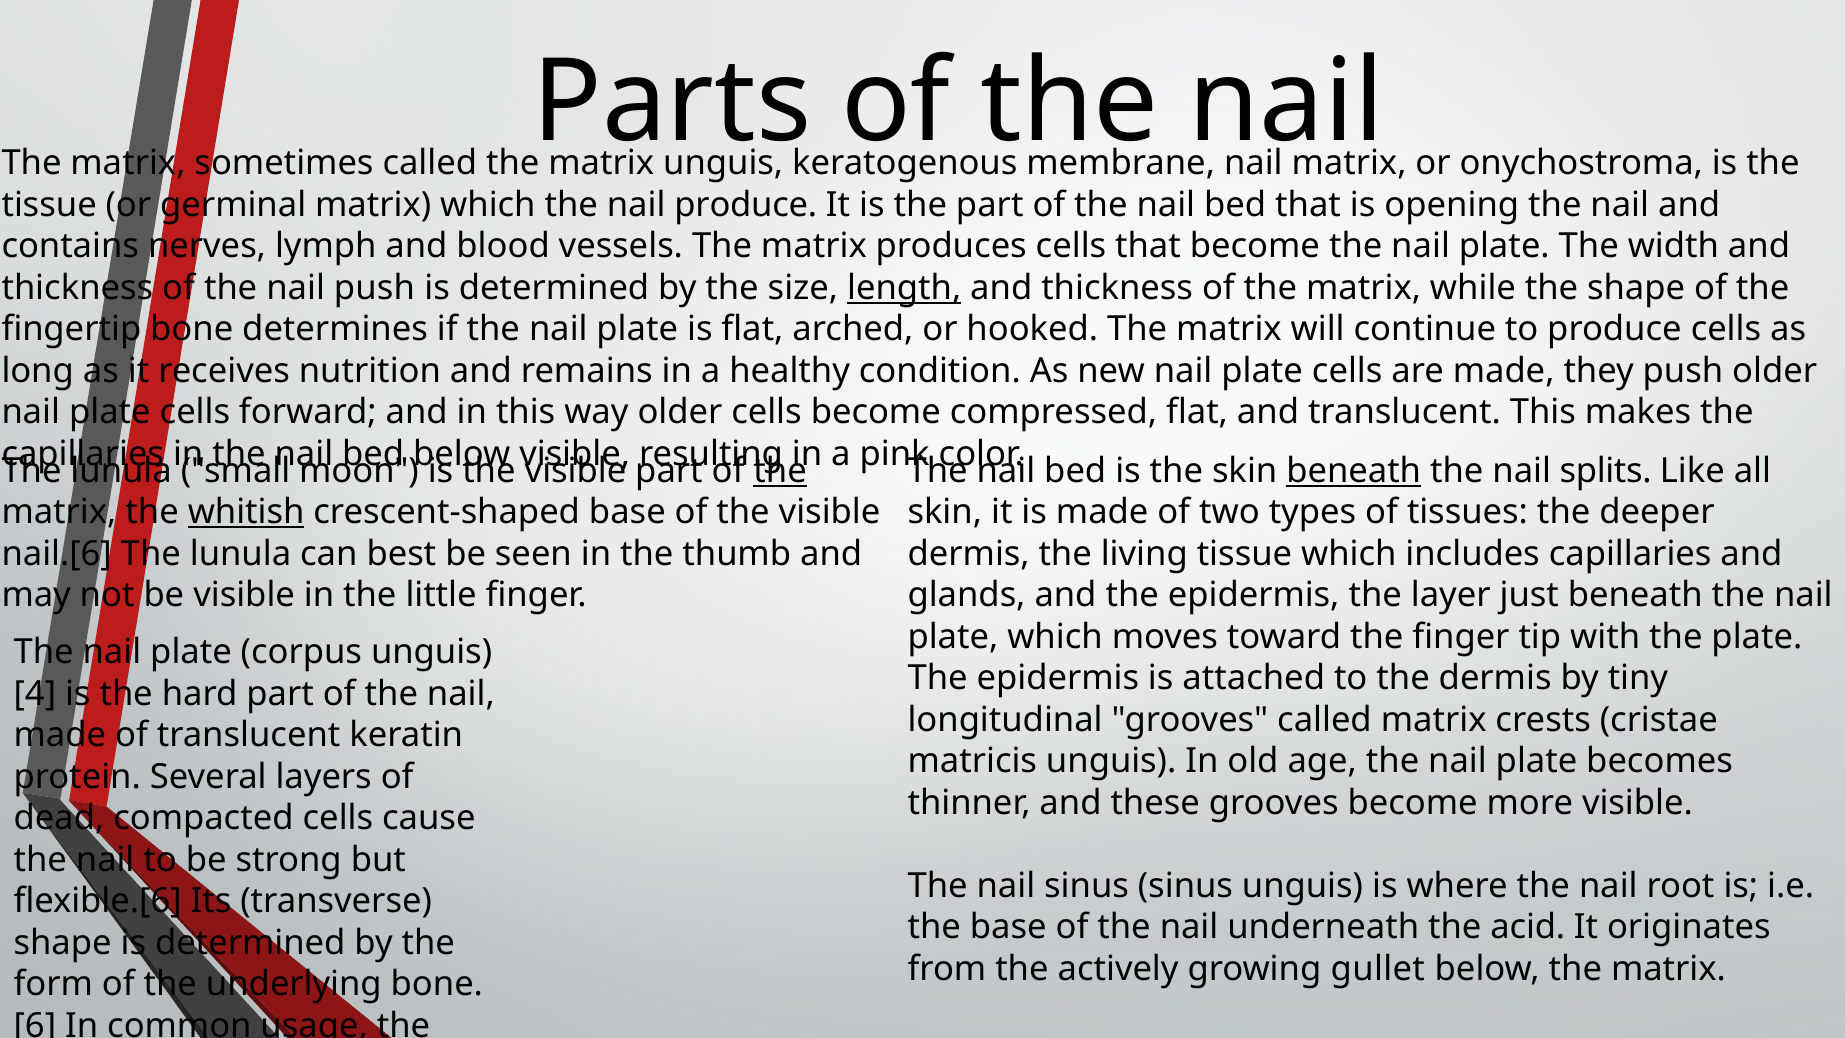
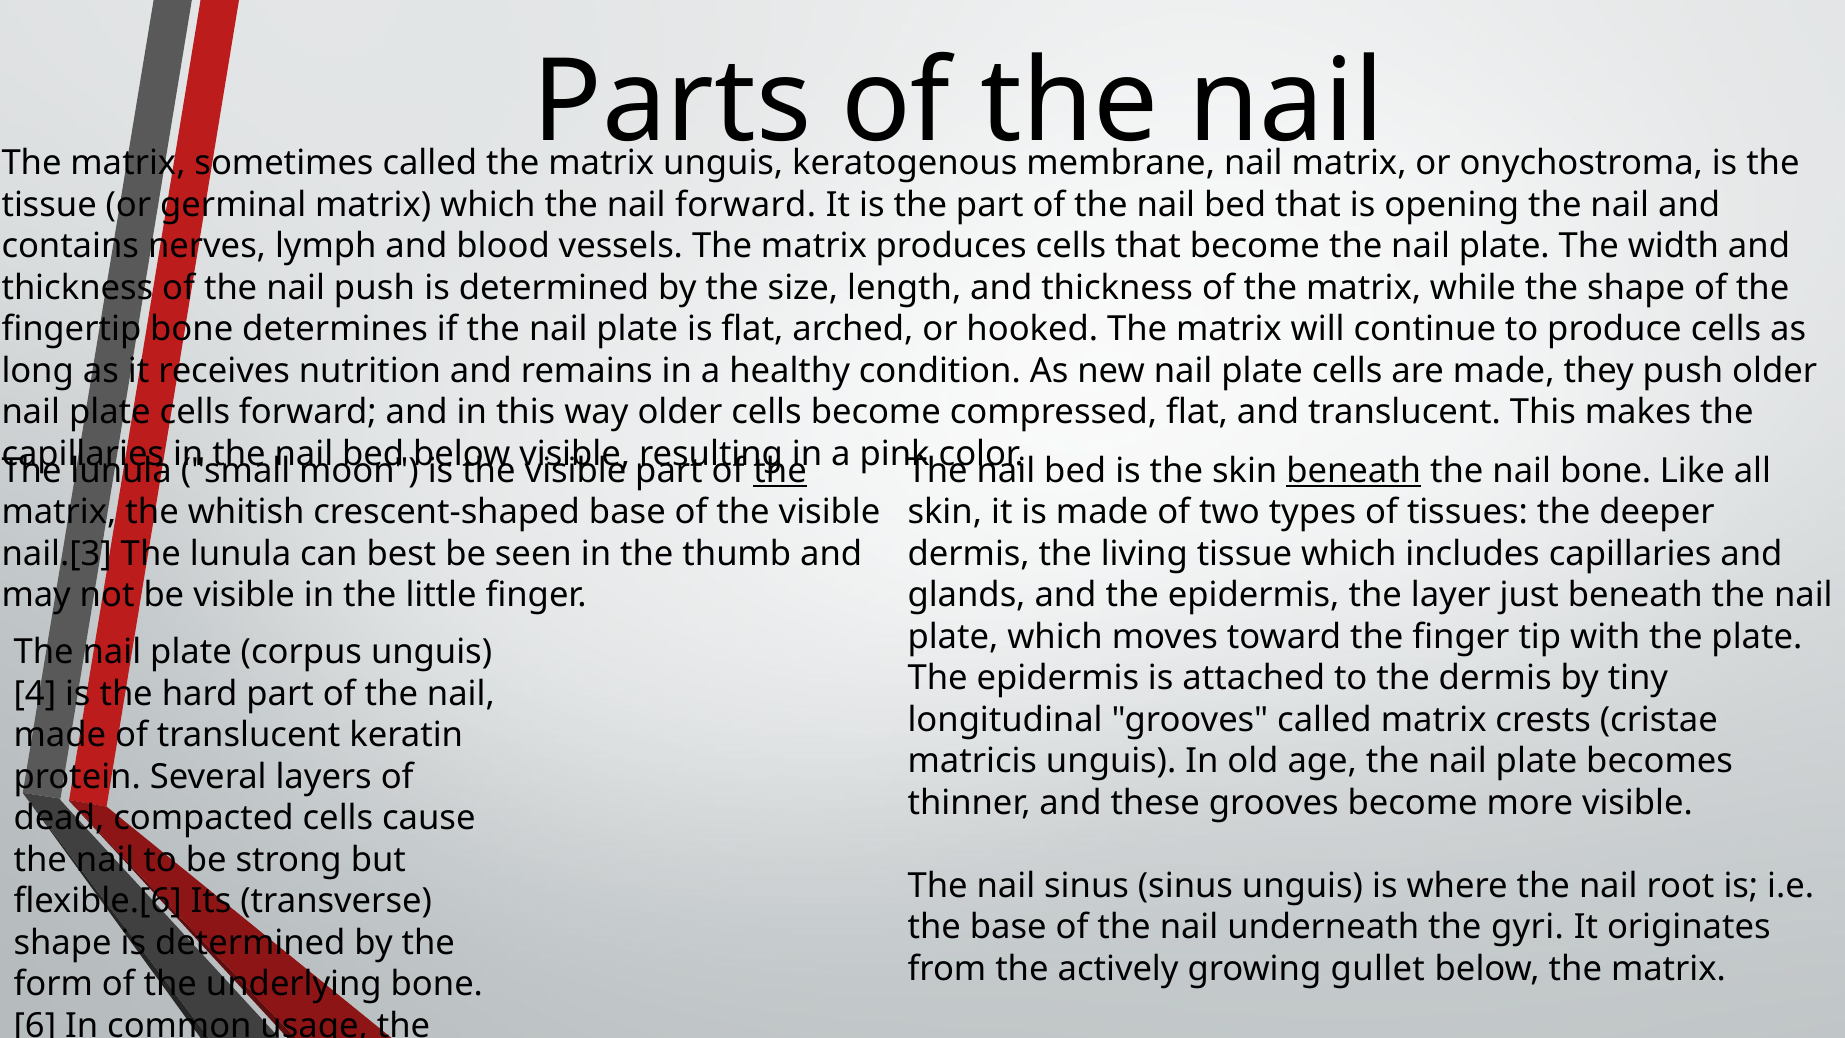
nail produce: produce -> forward
length underline: present -> none
nail splits: splits -> bone
whitish underline: present -> none
nail.[6: nail.[6 -> nail.[3
acid: acid -> gyri
